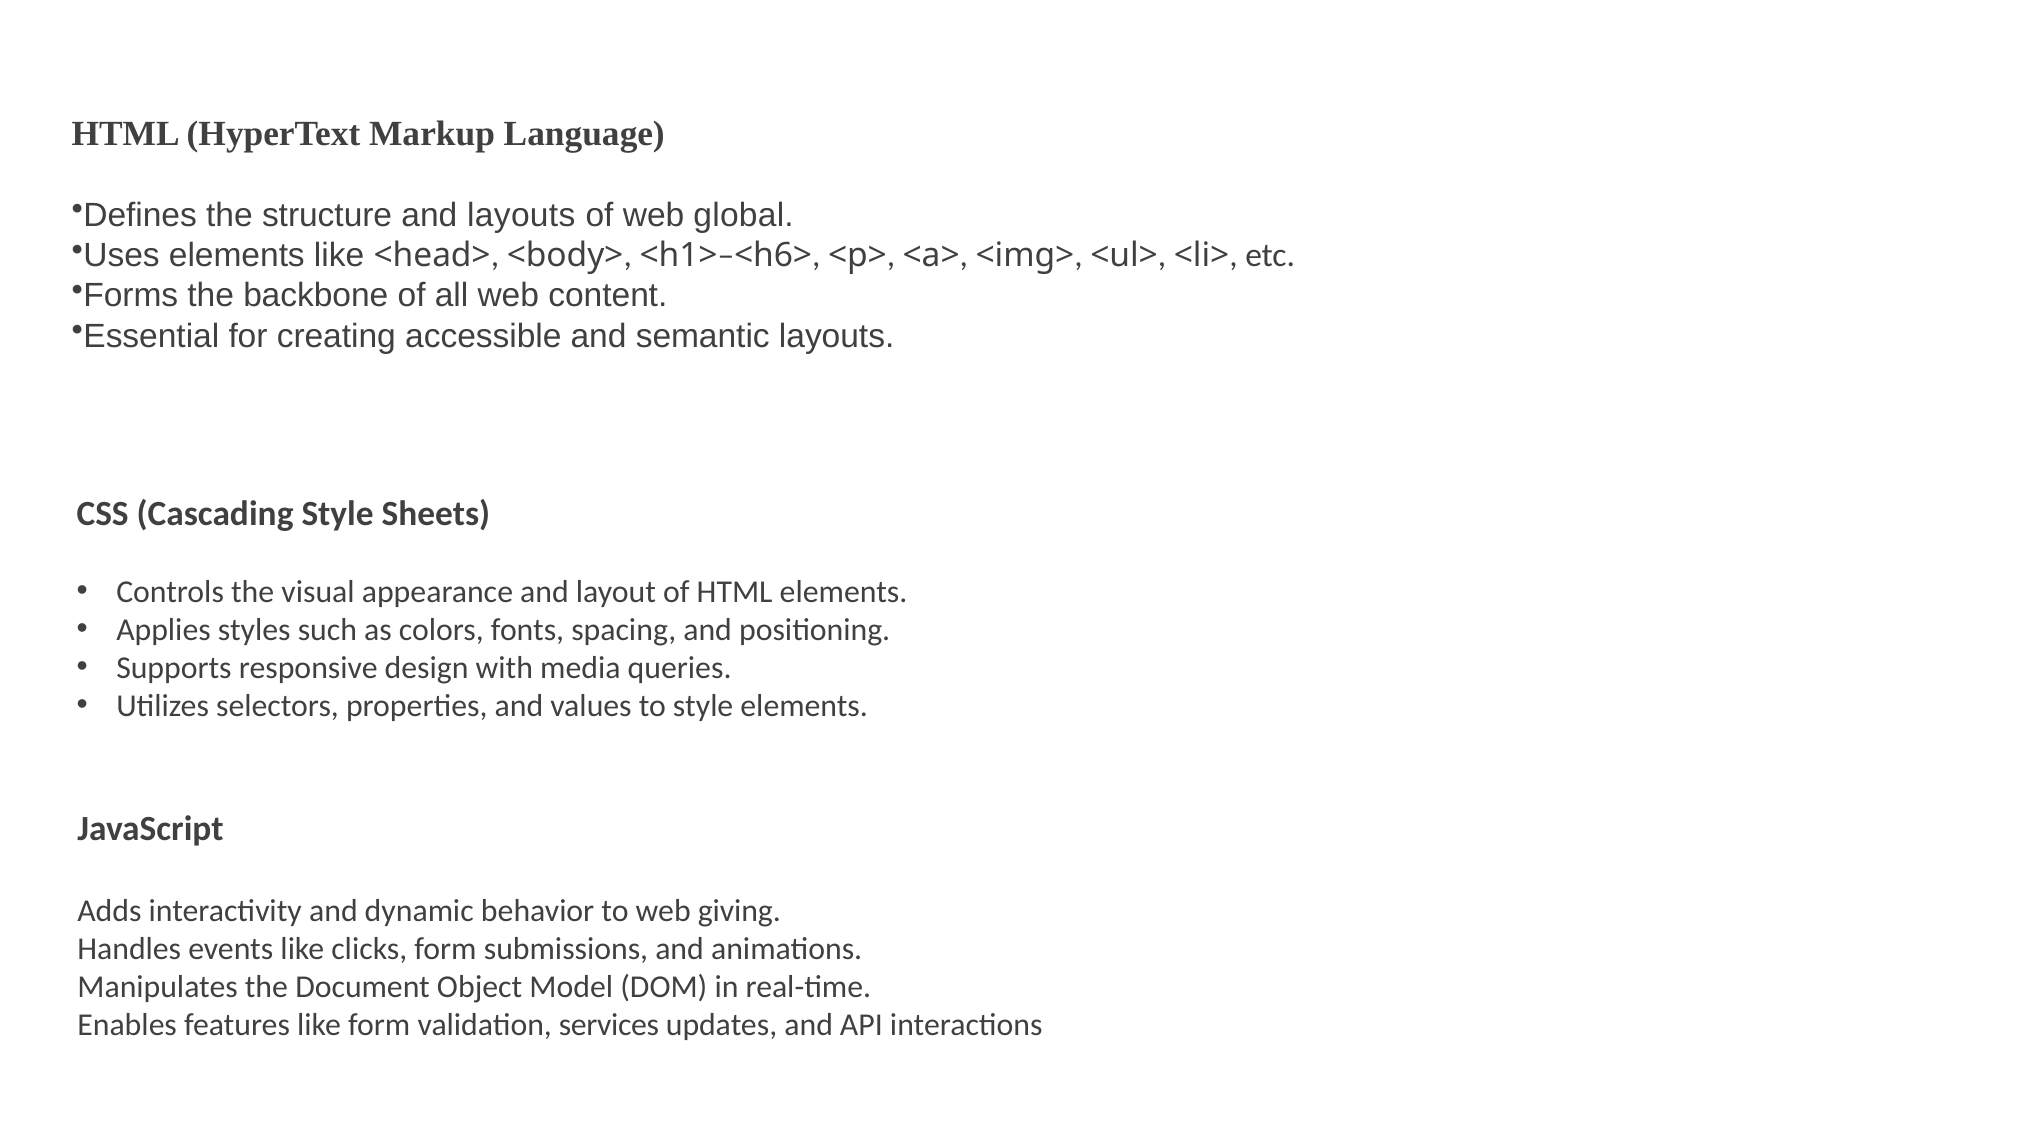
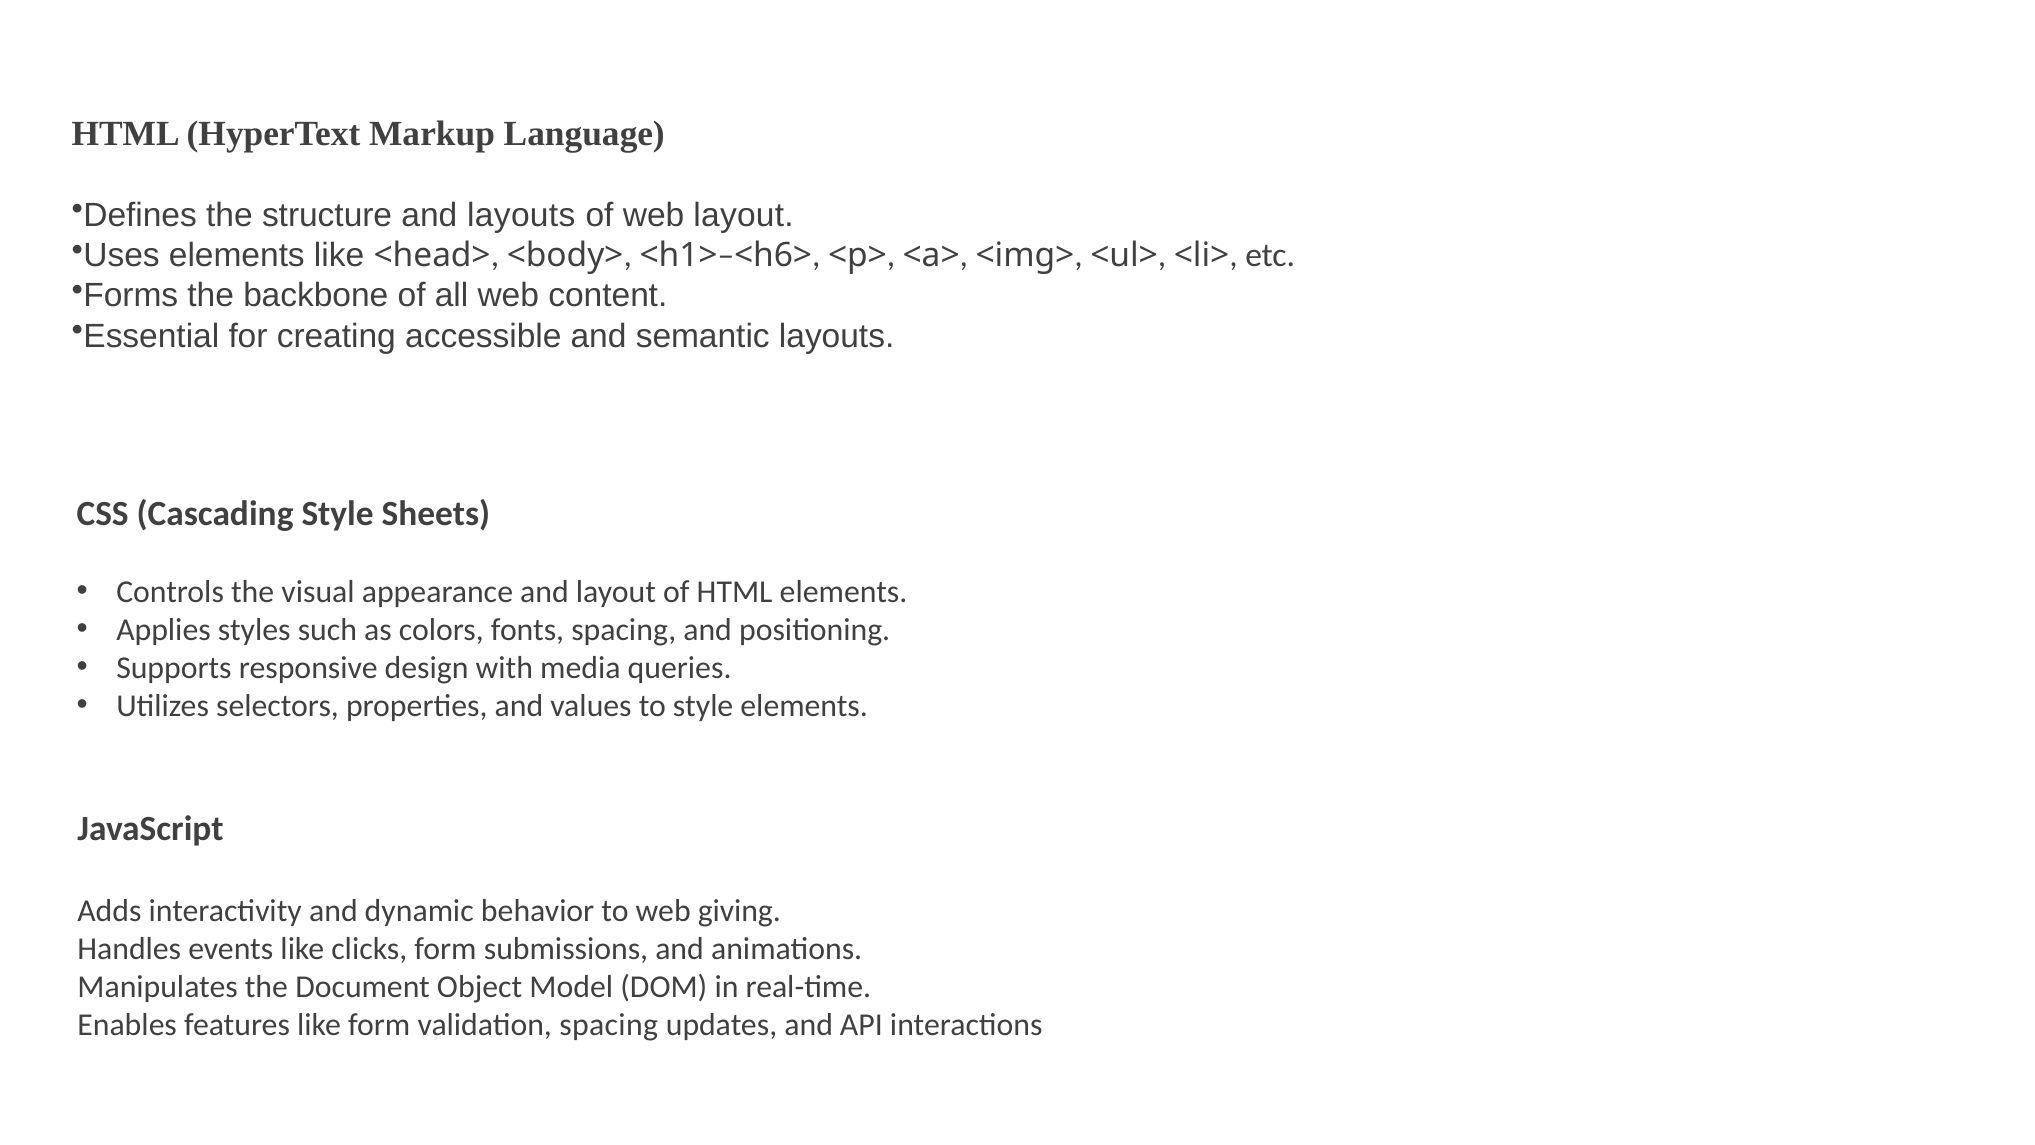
web global: global -> layout
validation services: services -> spacing
